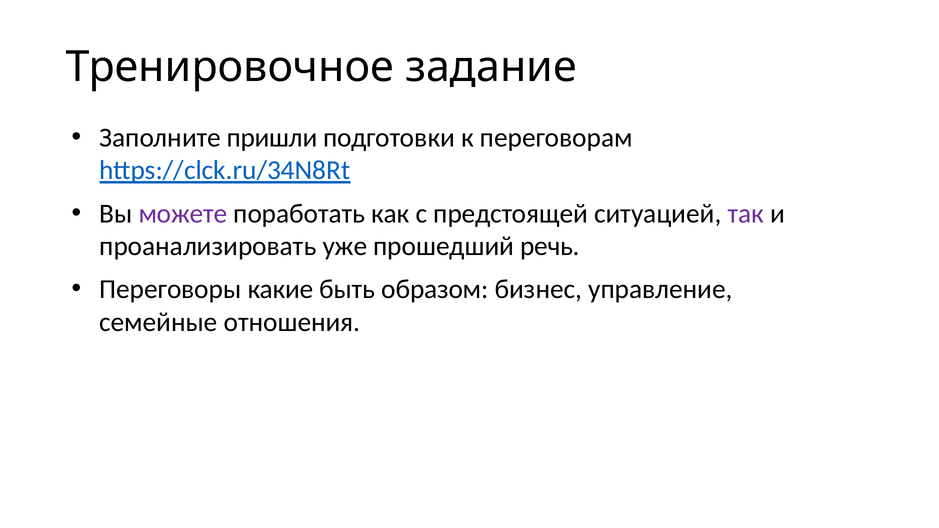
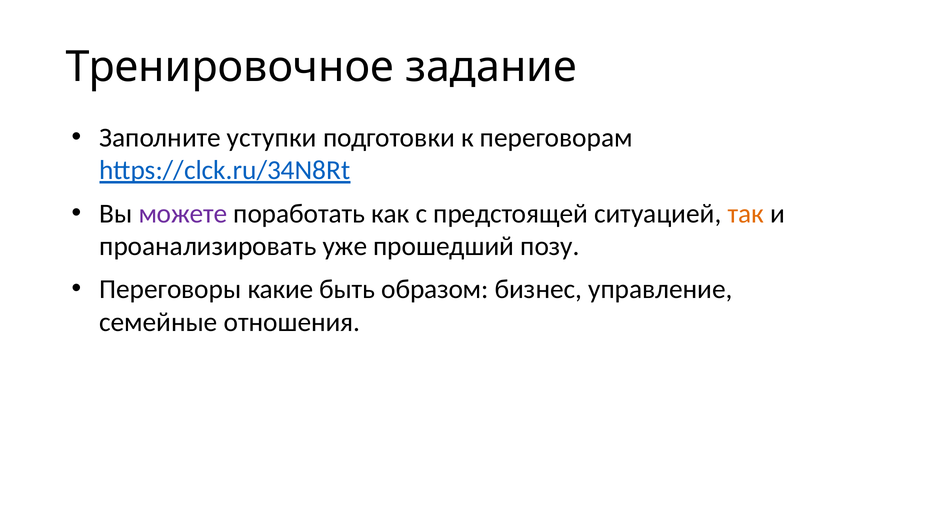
пришли: пришли -> уступки
так colour: purple -> orange
речь: речь -> позу
